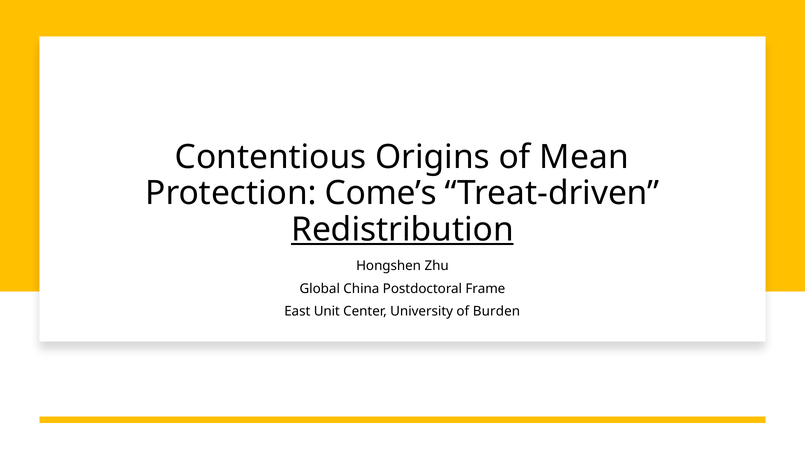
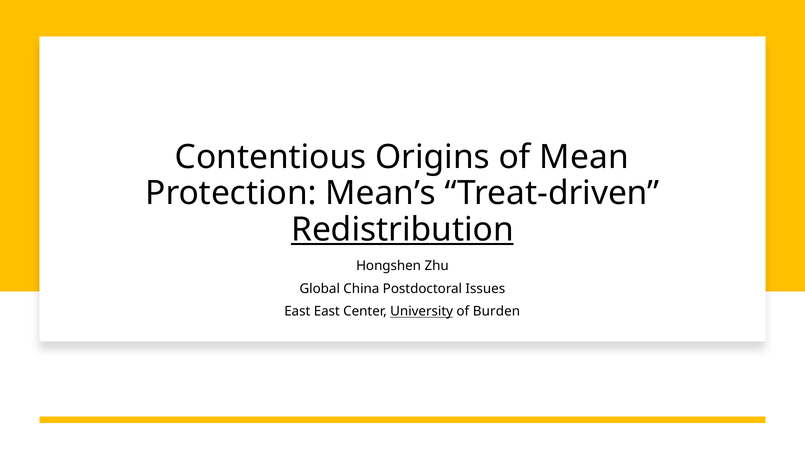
Come’s: Come’s -> Mean’s
Frame: Frame -> Issues
East Unit: Unit -> East
University underline: none -> present
